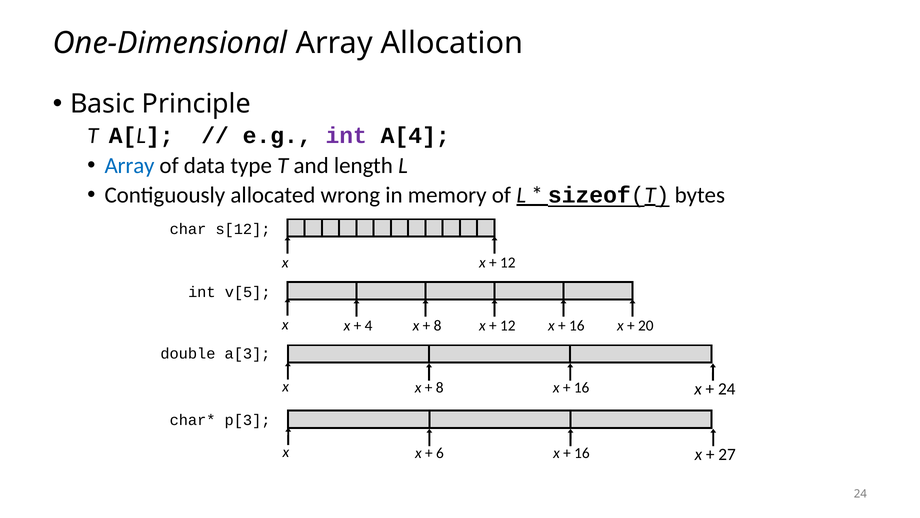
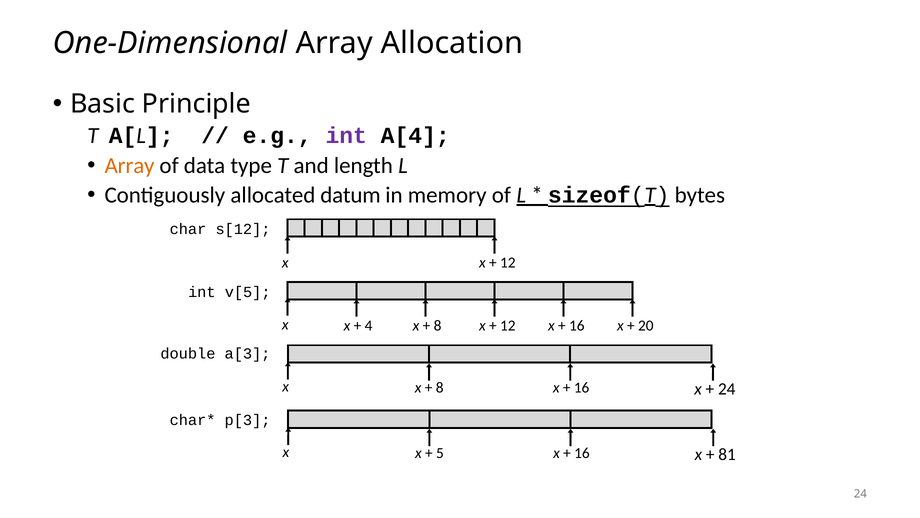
Array at (130, 165) colour: blue -> orange
wrong: wrong -> datum
6: 6 -> 5
27: 27 -> 81
